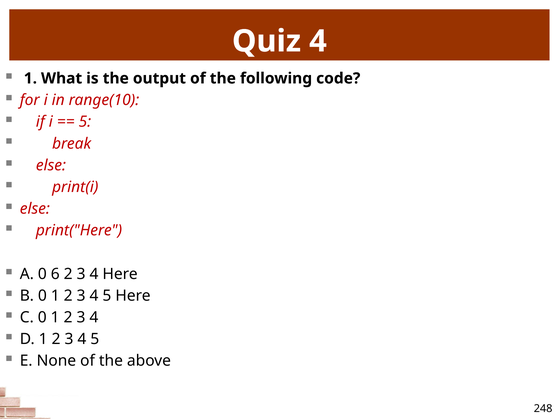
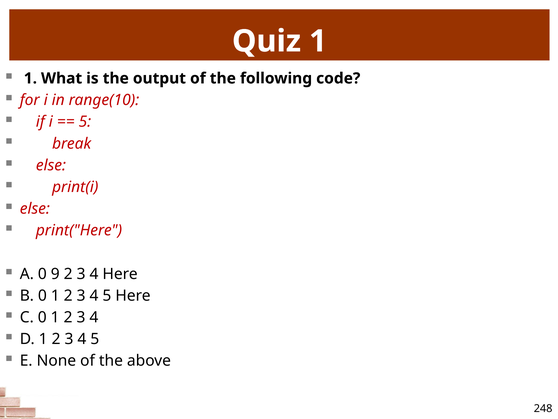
Quiz 4: 4 -> 1
6: 6 -> 9
